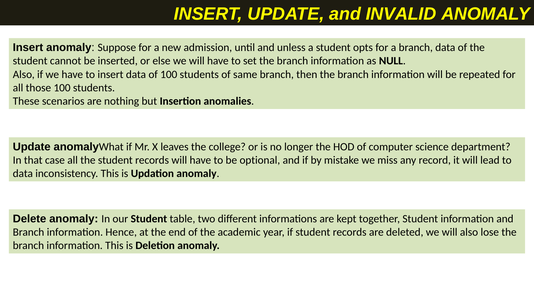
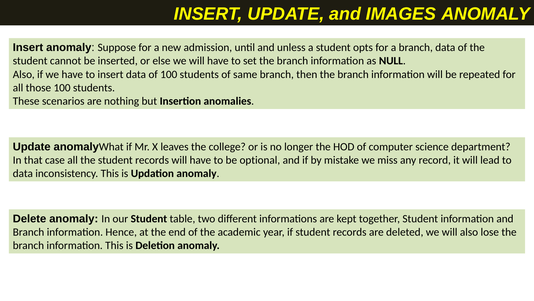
INVALID: INVALID -> IMAGES
